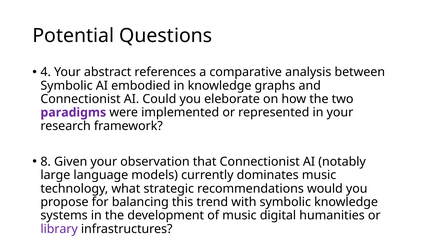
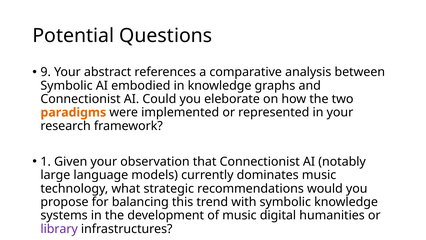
4: 4 -> 9
paradigms colour: purple -> orange
8: 8 -> 1
